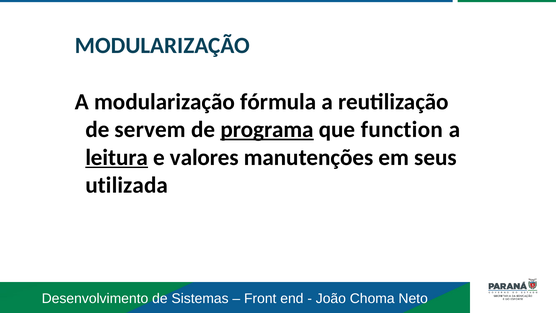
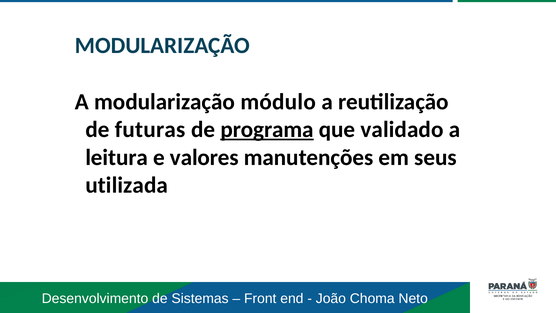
fórmula: fórmula -> módulo
servem: servem -> futuras
function: function -> validado
leitura underline: present -> none
